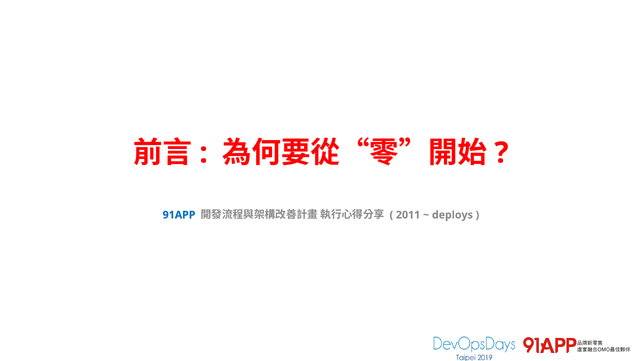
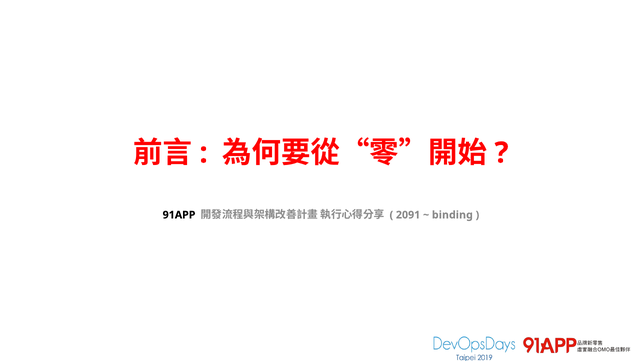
91APP colour: blue -> black
2011: 2011 -> 2091
deploys: deploys -> binding
